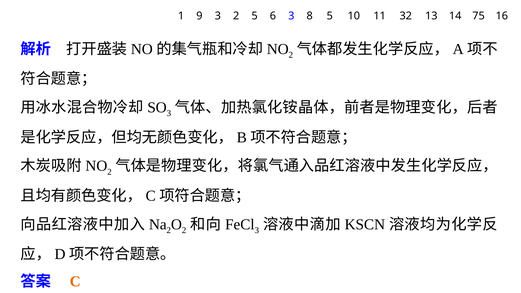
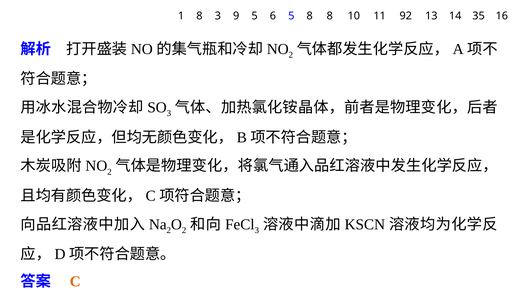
1 9: 9 -> 8
3 2: 2 -> 9
6 3: 3 -> 5
8 5: 5 -> 8
32: 32 -> 92
75: 75 -> 35
